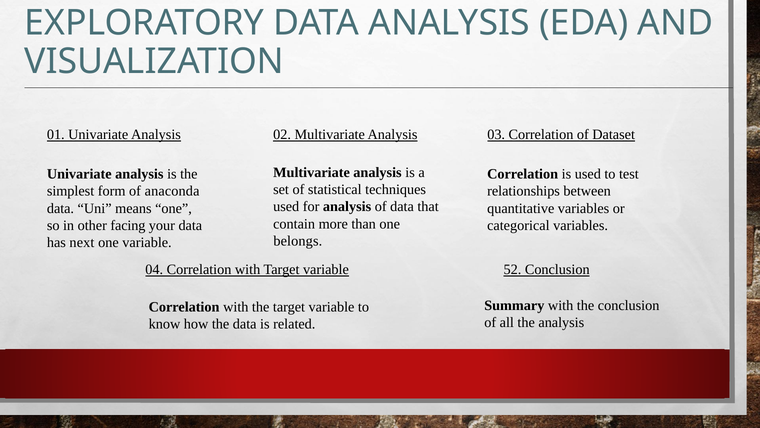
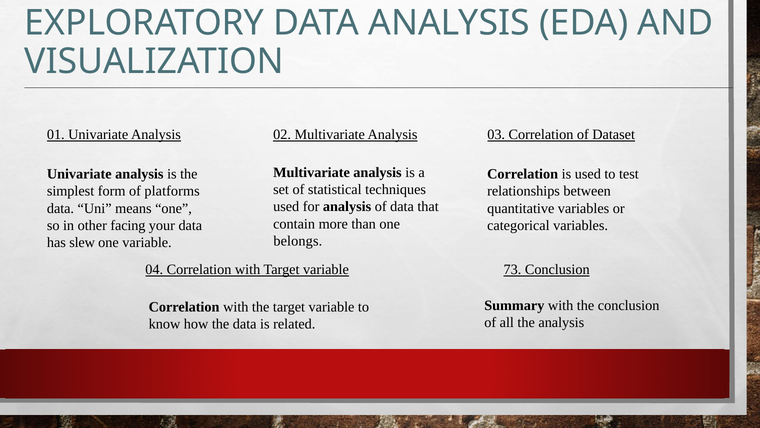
anaconda: anaconda -> platforms
next: next -> slew
52: 52 -> 73
